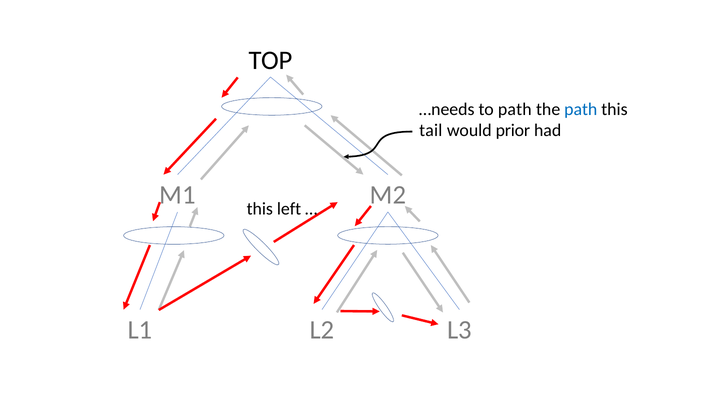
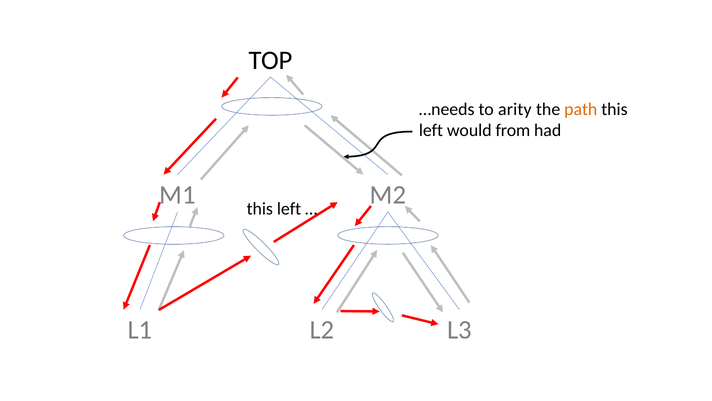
to path: path -> arity
path at (581, 109) colour: blue -> orange
tail at (431, 130): tail -> left
prior: prior -> from
